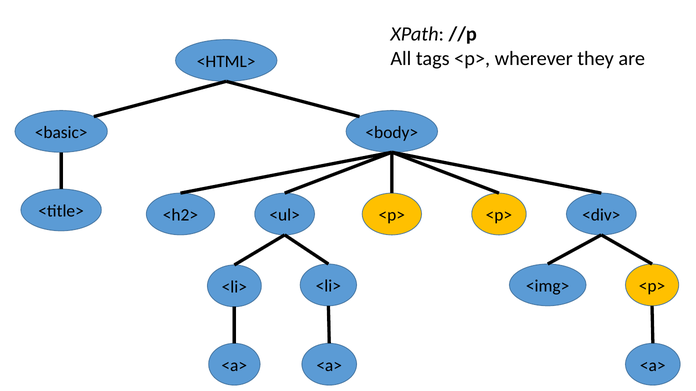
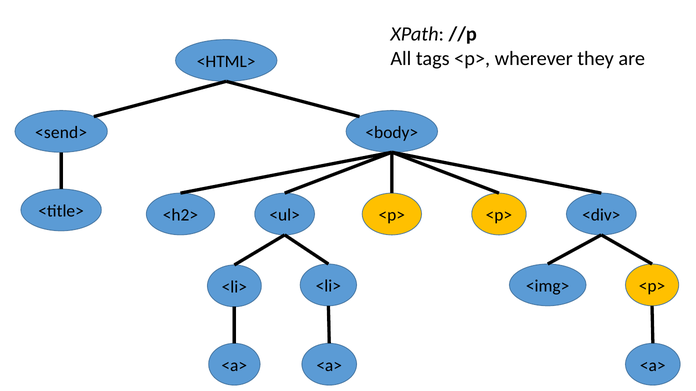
<basic>: <basic> -> <send>
